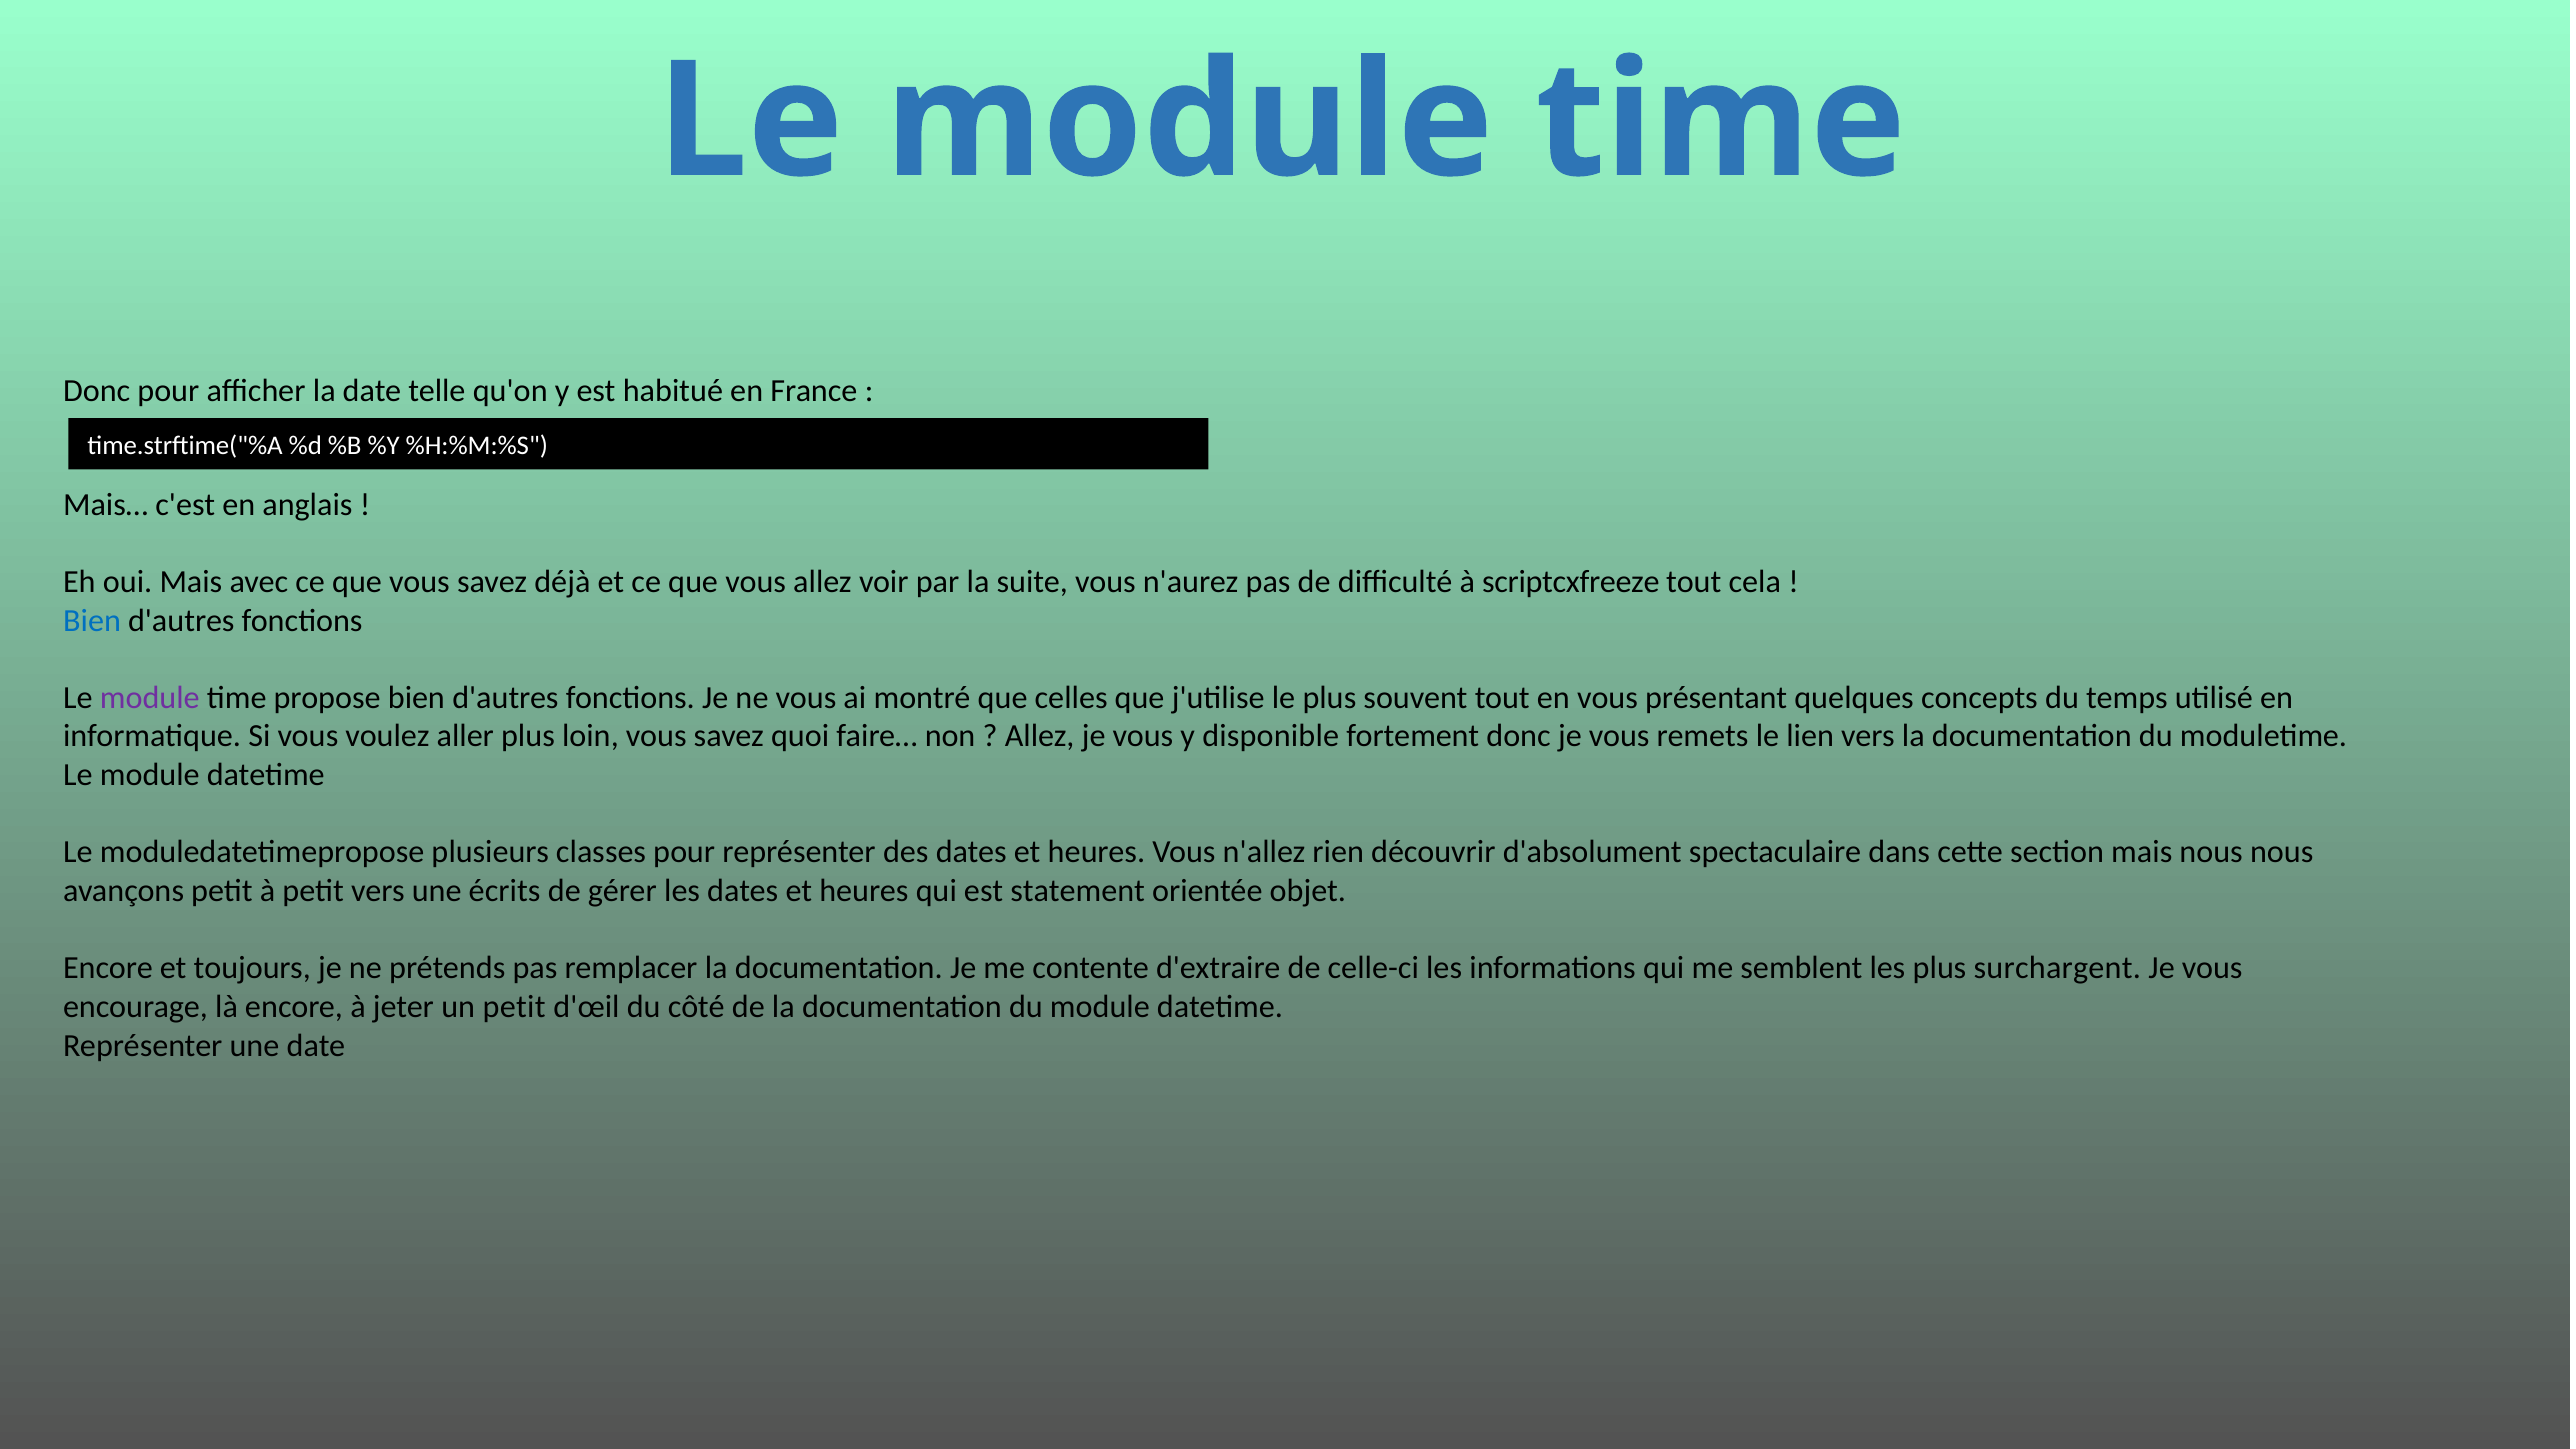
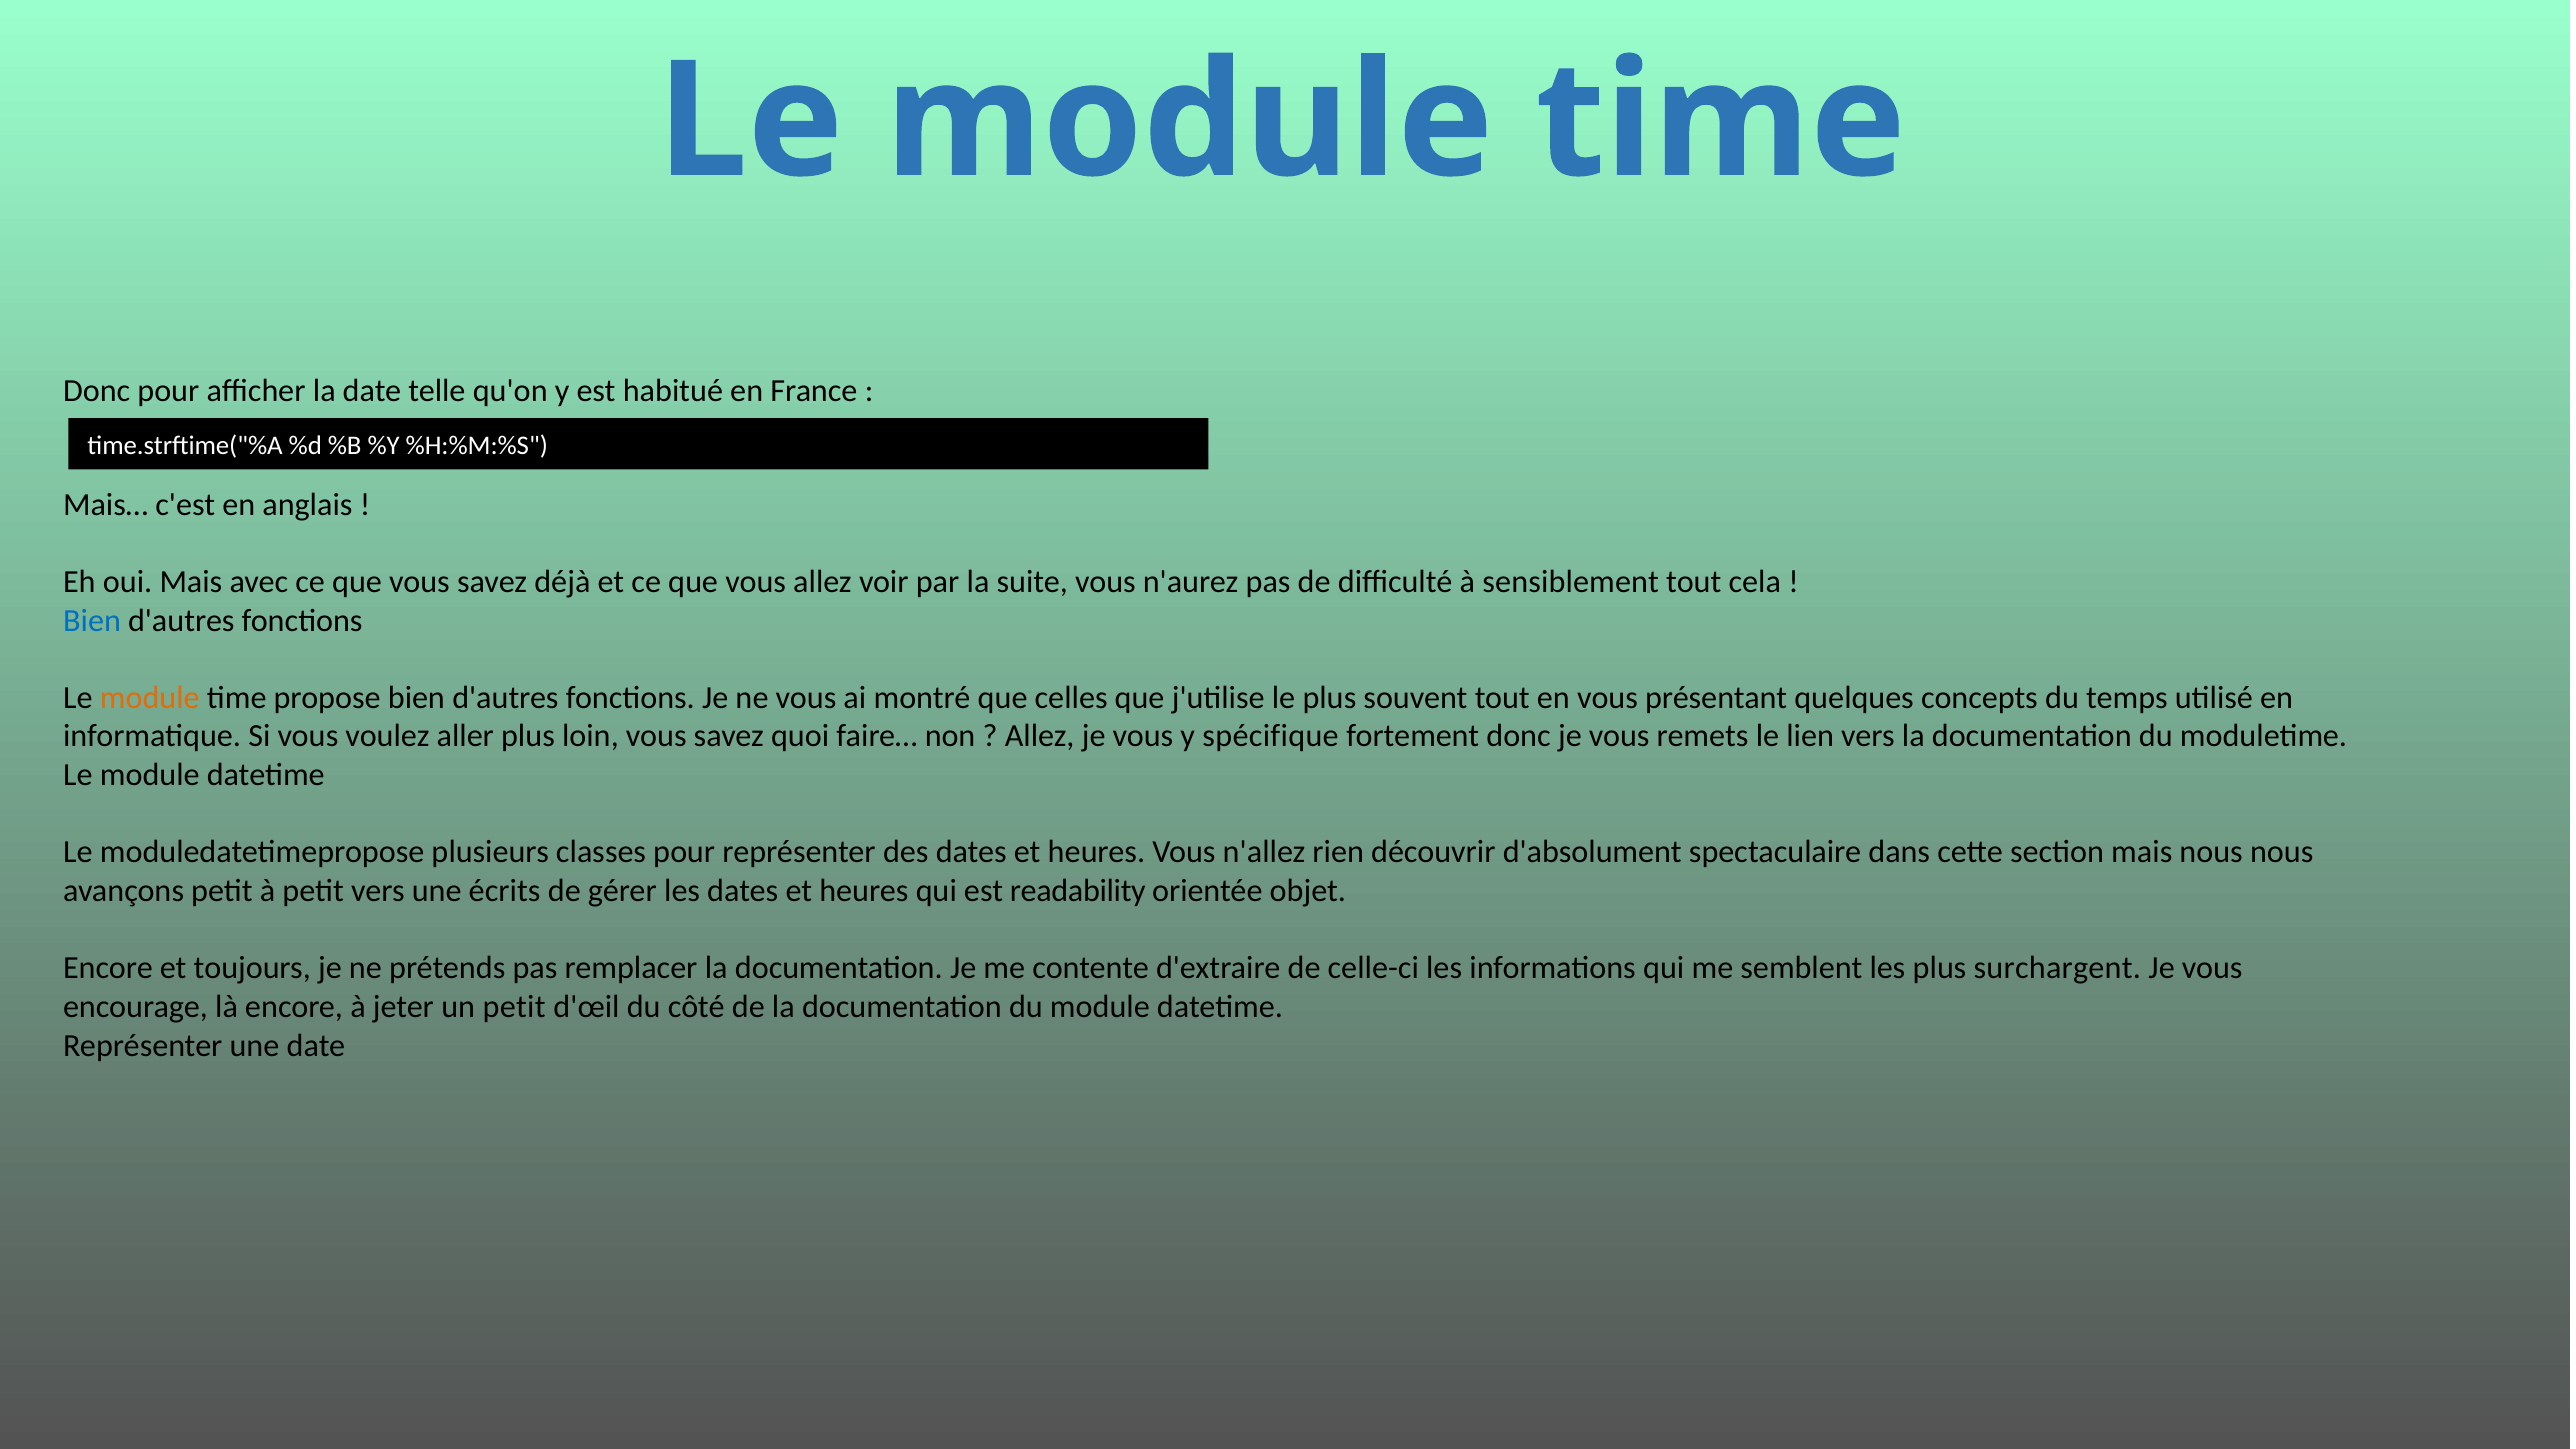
scriptcxfreeze: scriptcxfreeze -> sensiblement
module at (150, 698) colour: purple -> orange
disponible: disponible -> spécifique
statement: statement -> readability
